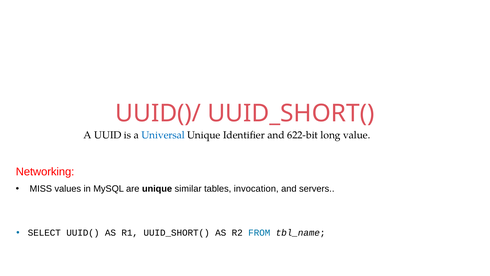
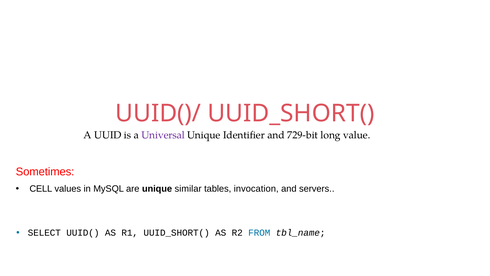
Universal colour: blue -> purple
622-bit: 622-bit -> 729-bit
Networking: Networking -> Sometimes
MISS: MISS -> CELL
